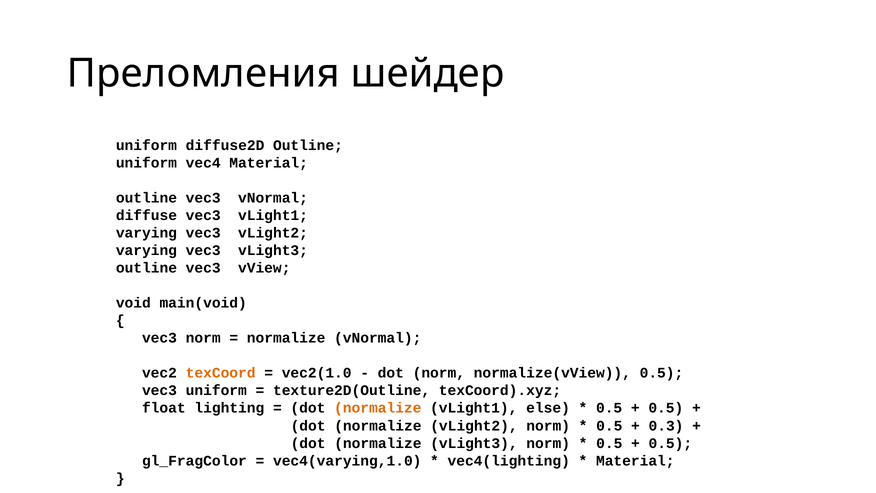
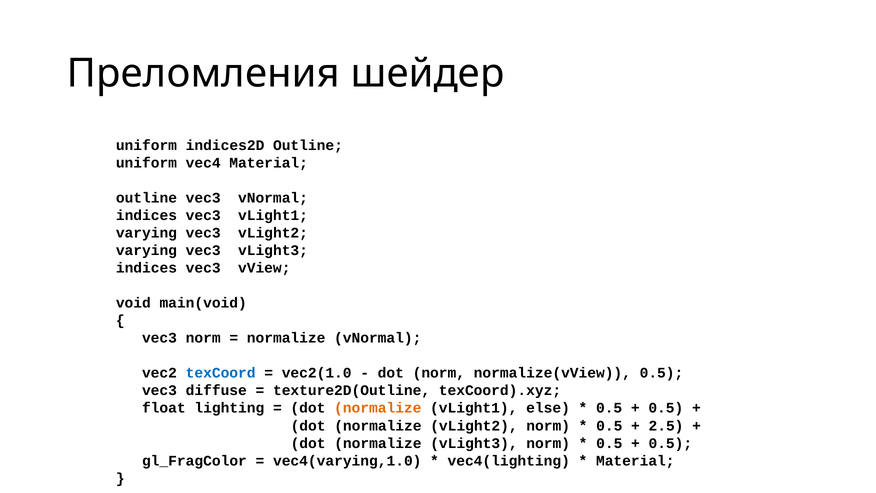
diffuse2D: diffuse2D -> indices2D
diffuse at (146, 215): diffuse -> indices
outline at (146, 268): outline -> indices
texCoord colour: orange -> blue
vec3 uniform: uniform -> diffuse
0.3: 0.3 -> 2.5
